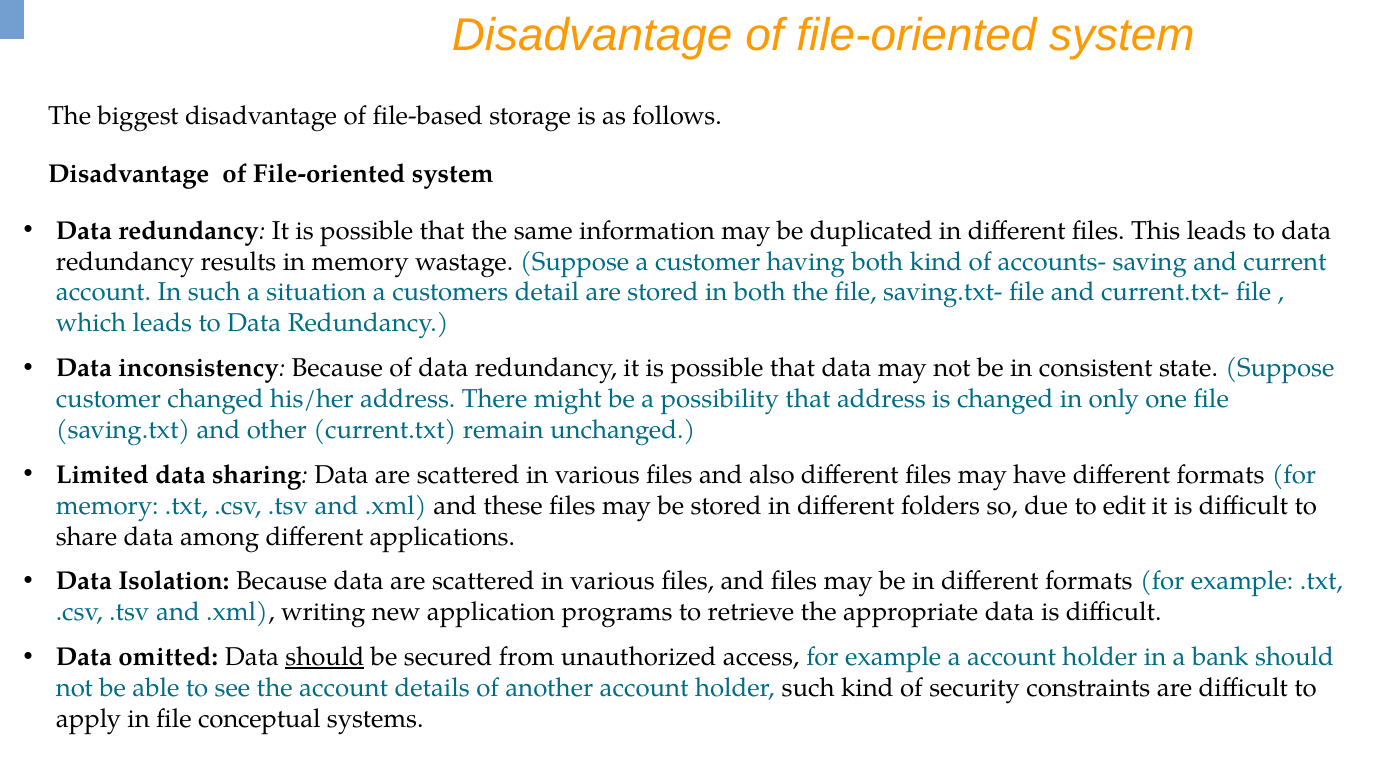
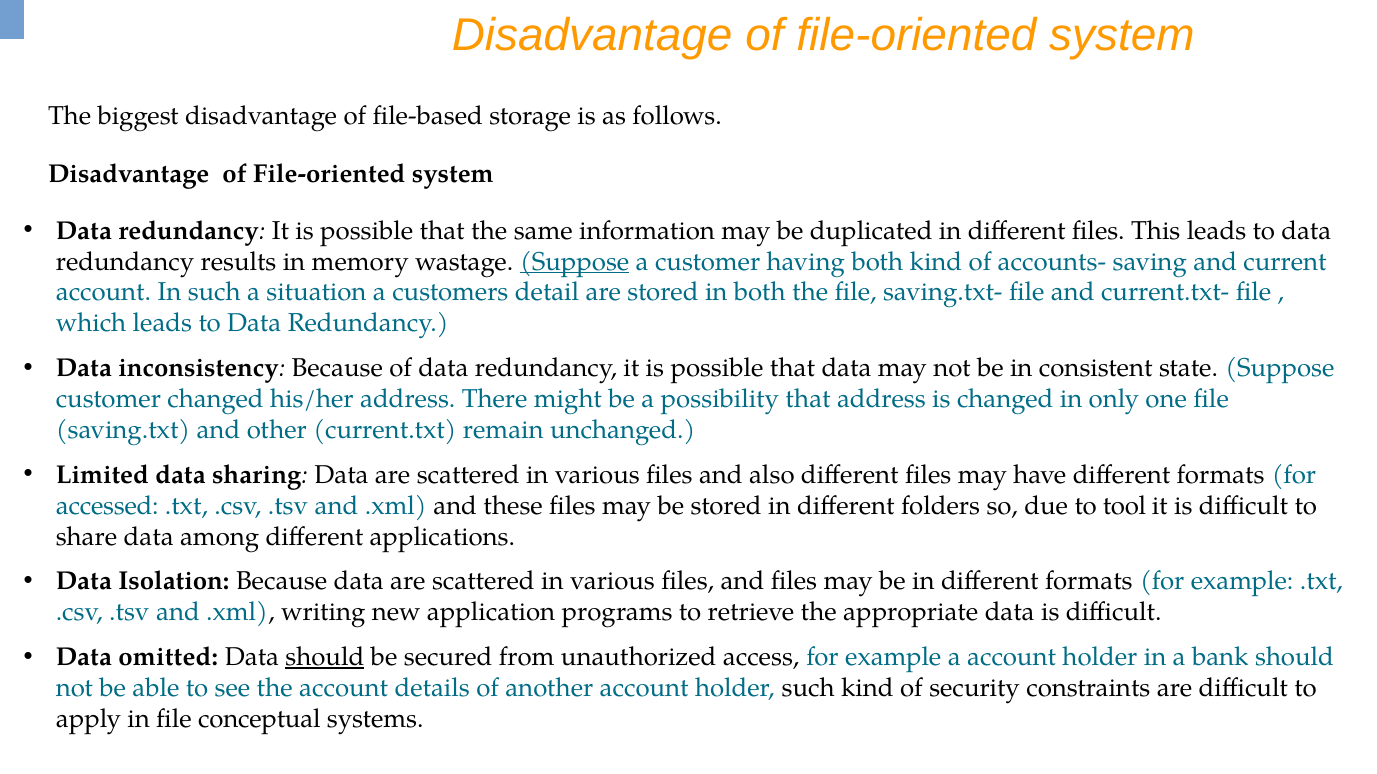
Suppose at (575, 262) underline: none -> present
memory at (107, 506): memory -> accessed
edit: edit -> tool
